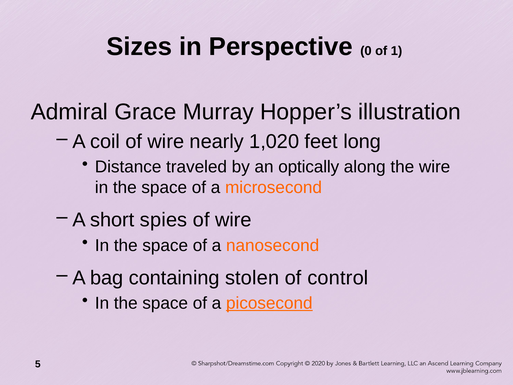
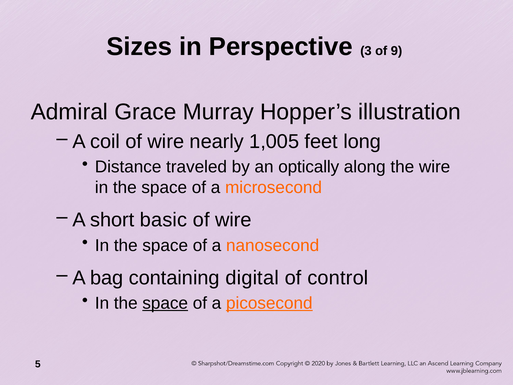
0: 0 -> 3
1: 1 -> 9
1,020: 1,020 -> 1,005
spies: spies -> basic
stolen: stolen -> digital
space at (165, 303) underline: none -> present
